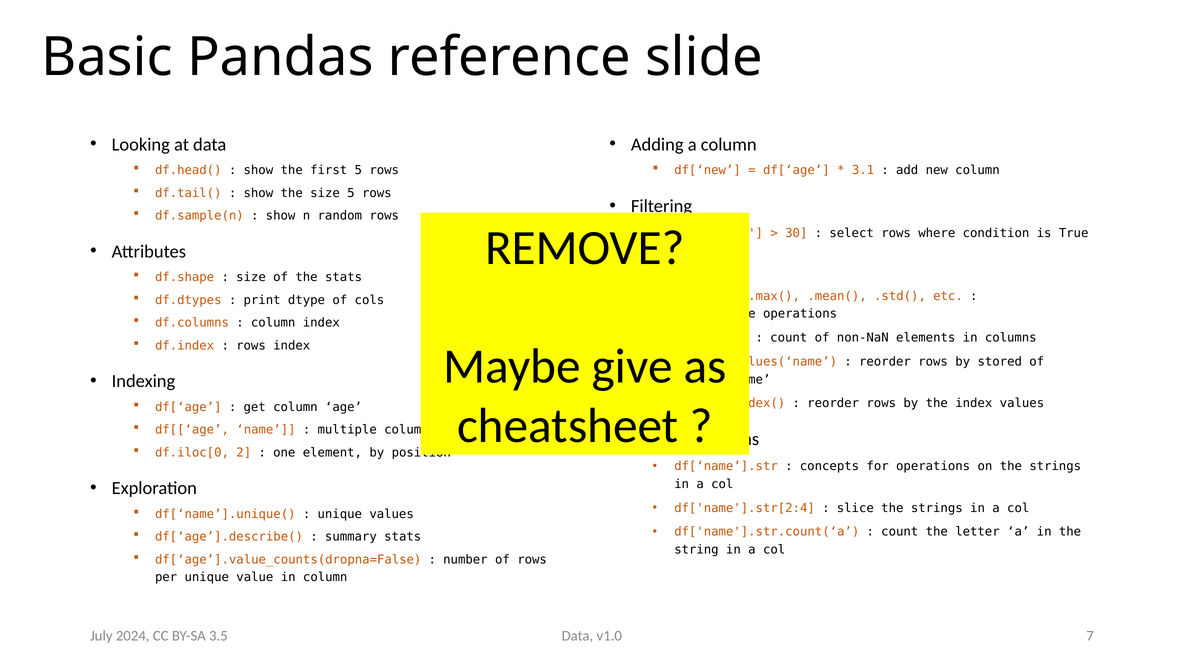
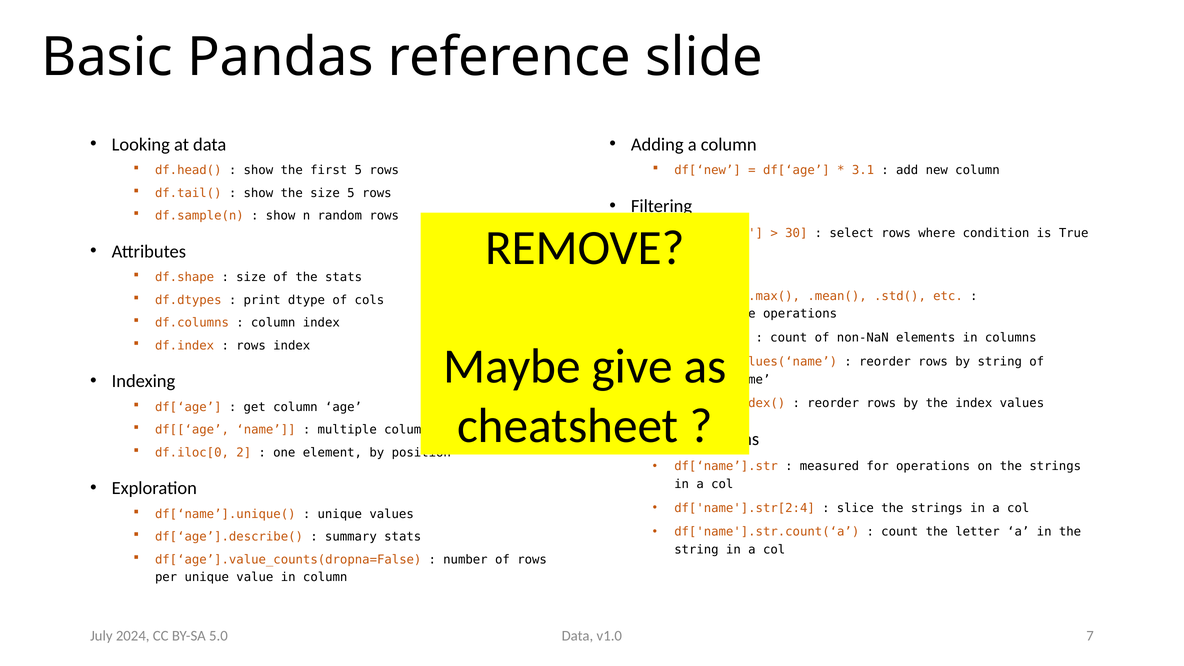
by stored: stored -> string
concepts: concepts -> measured
3.5: 3.5 -> 5.0
